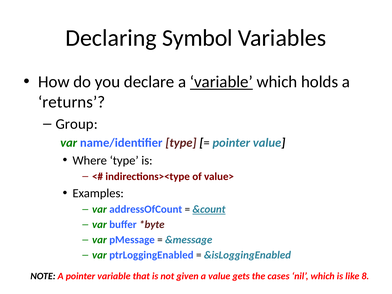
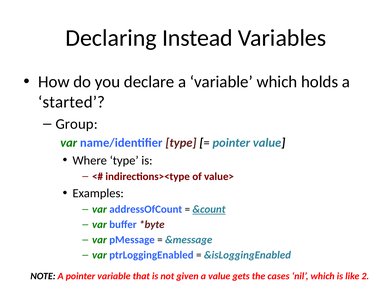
Symbol: Symbol -> Instead
variable at (221, 82) underline: present -> none
returns: returns -> started
8: 8 -> 2
